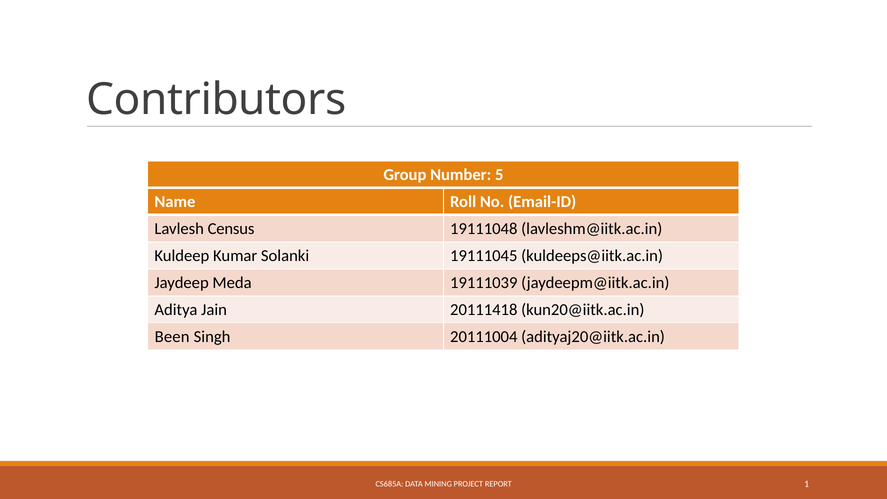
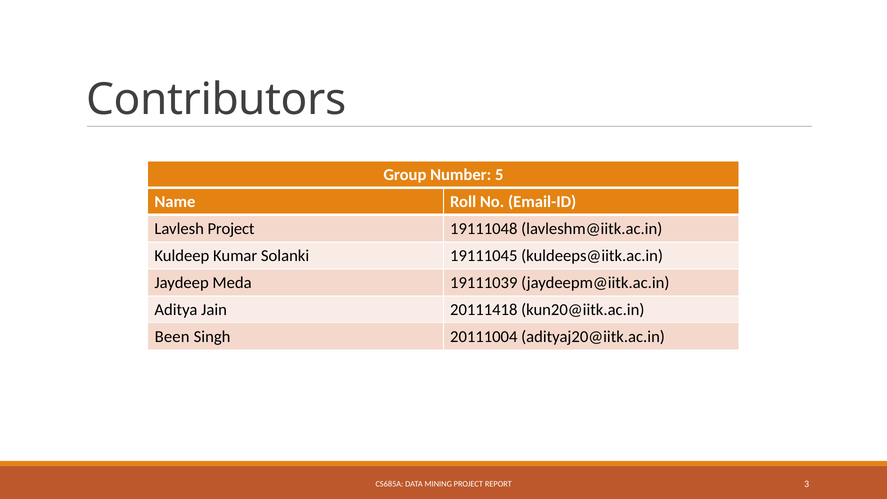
Lavlesh Census: Census -> Project
1: 1 -> 3
